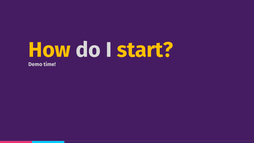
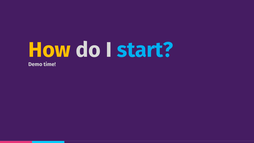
start colour: yellow -> light blue
